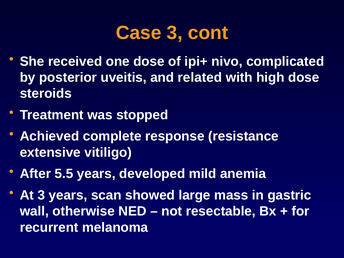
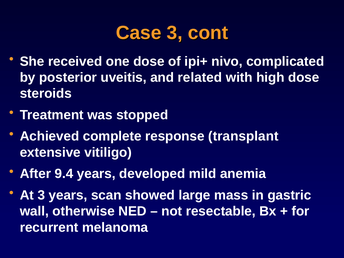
resistance: resistance -> transplant
5.5: 5.5 -> 9.4
